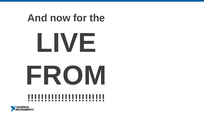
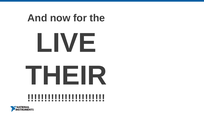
FROM: FROM -> THEIR
